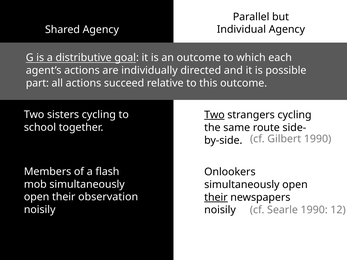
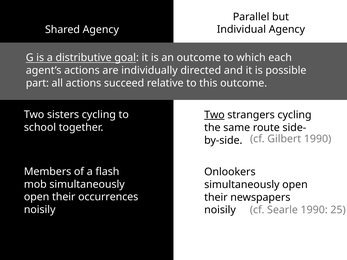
observation: observation -> occurrences
their at (216, 197) underline: present -> none
12: 12 -> 25
